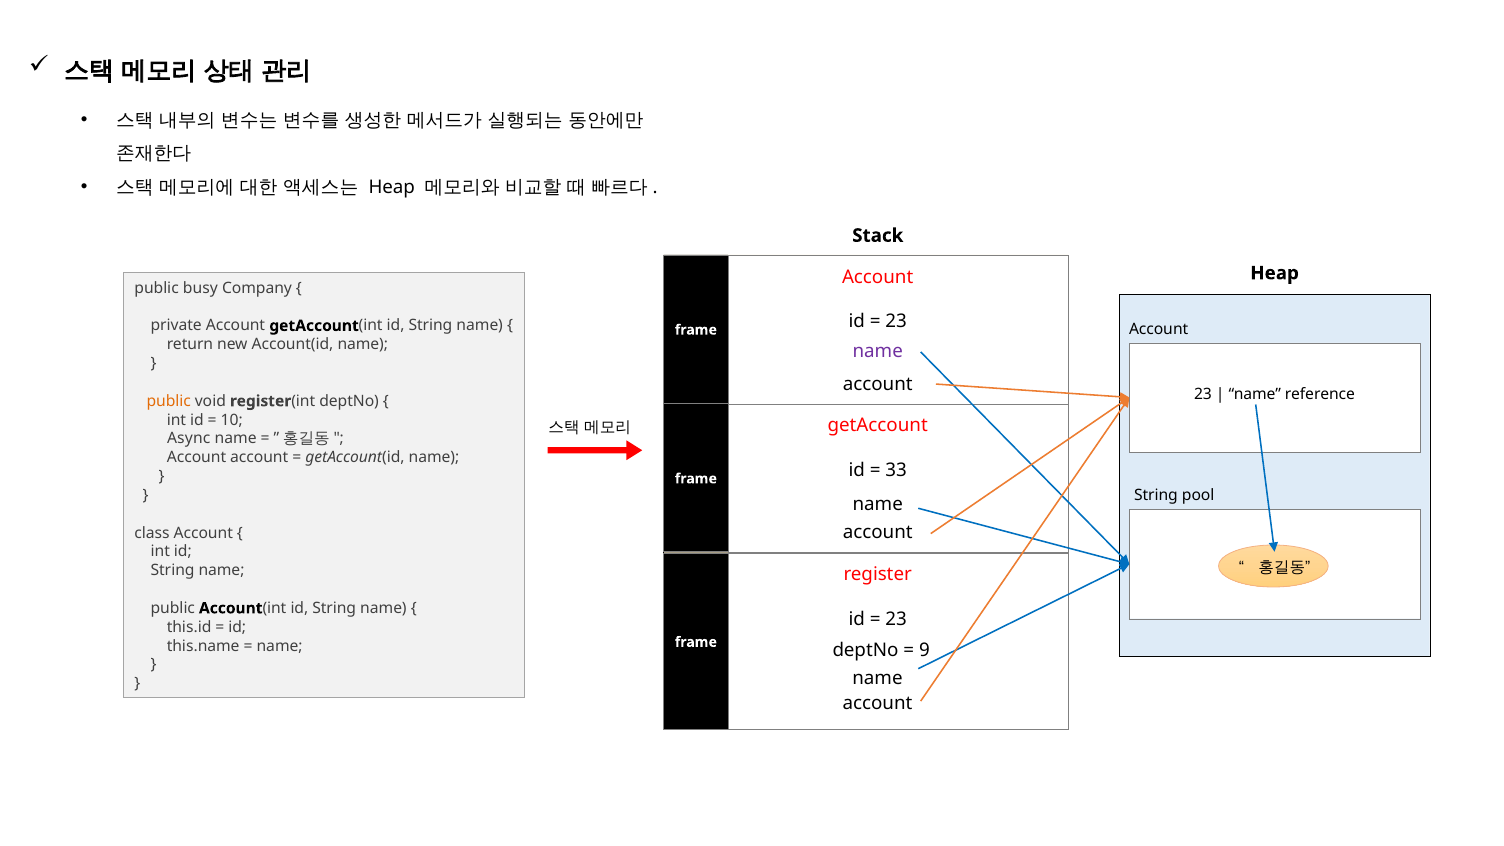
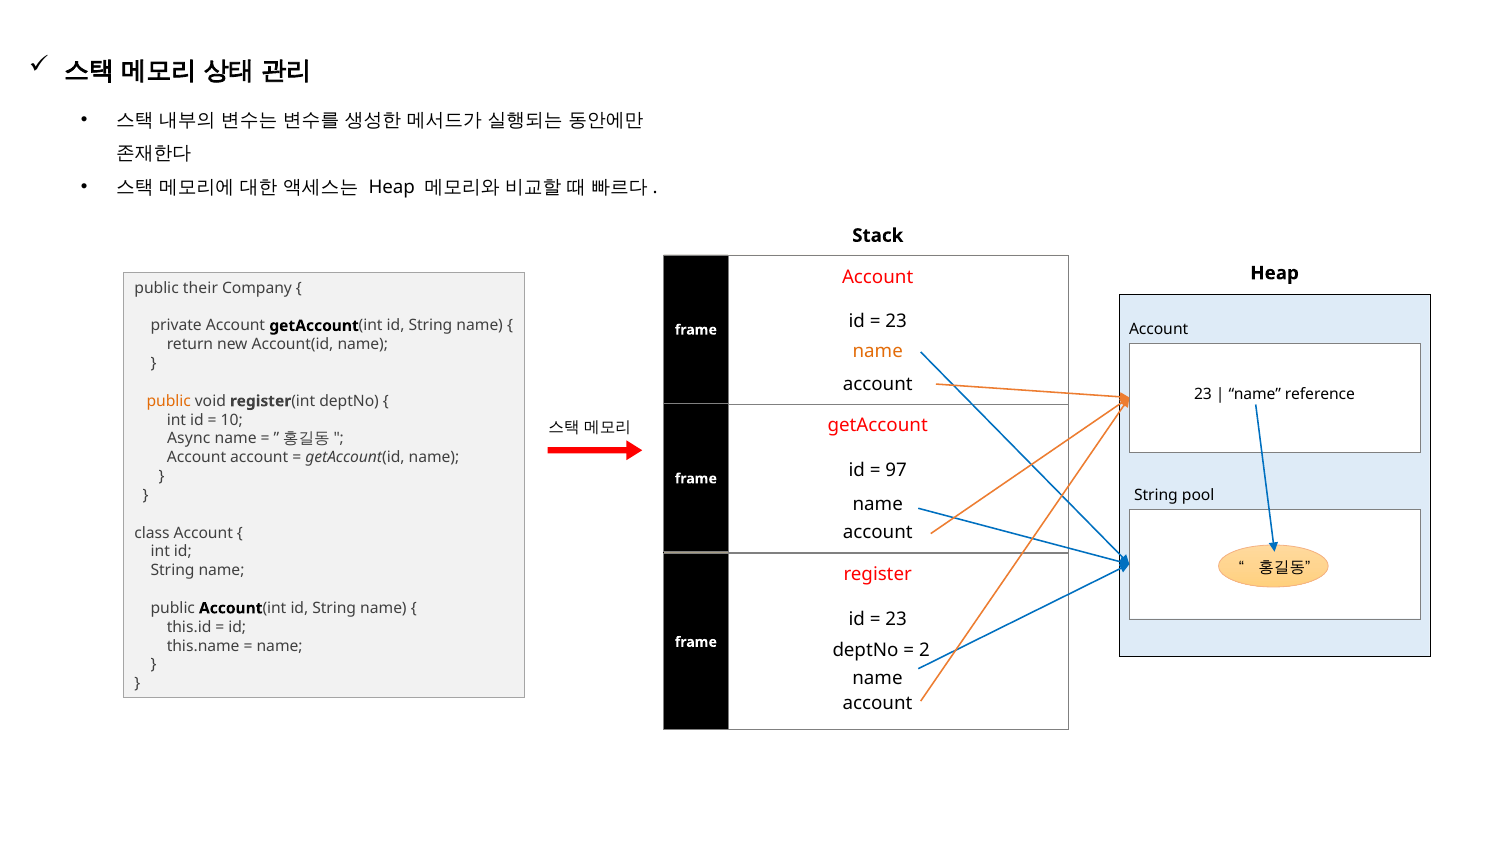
busy: busy -> their
name at (878, 351) colour: purple -> orange
33: 33 -> 97
9: 9 -> 2
